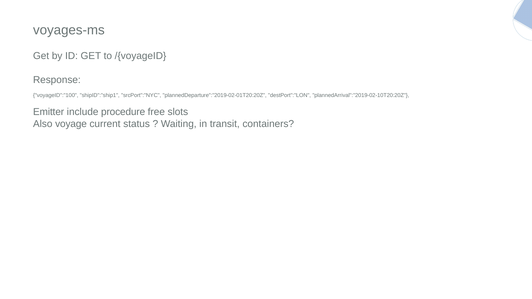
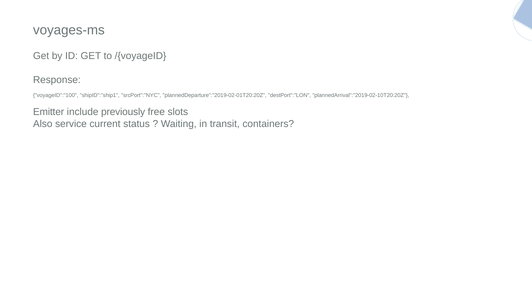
procedure: procedure -> previously
voyage: voyage -> service
